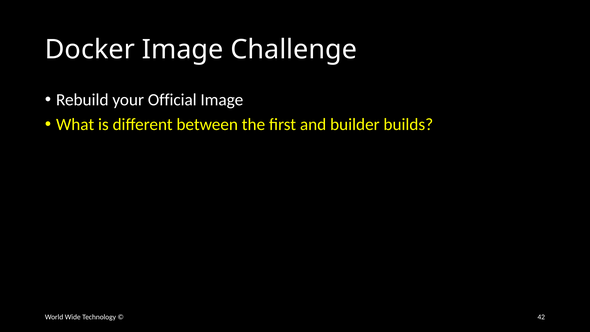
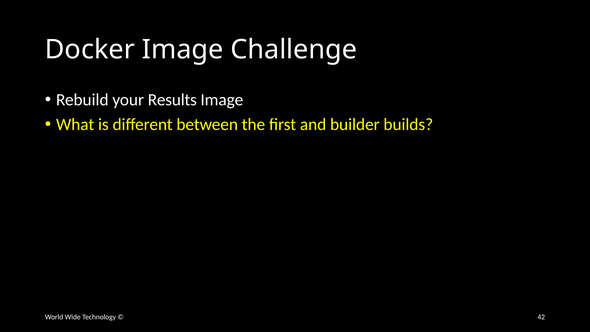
Official: Official -> Results
